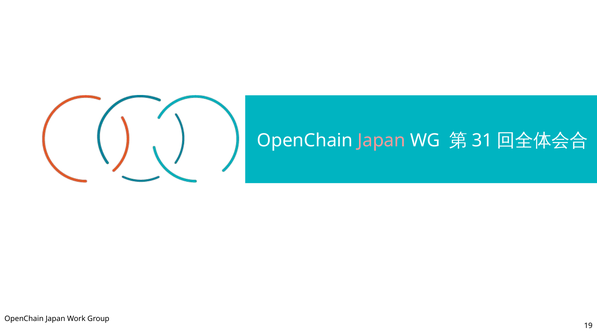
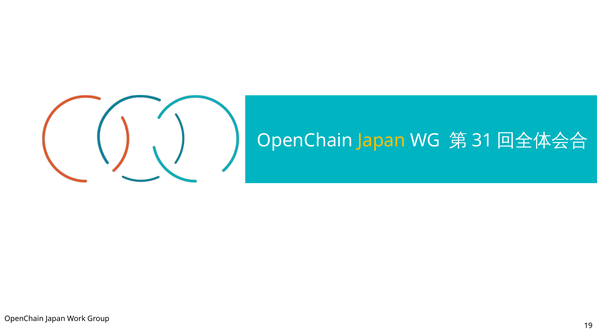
Japan at (381, 140) colour: pink -> yellow
